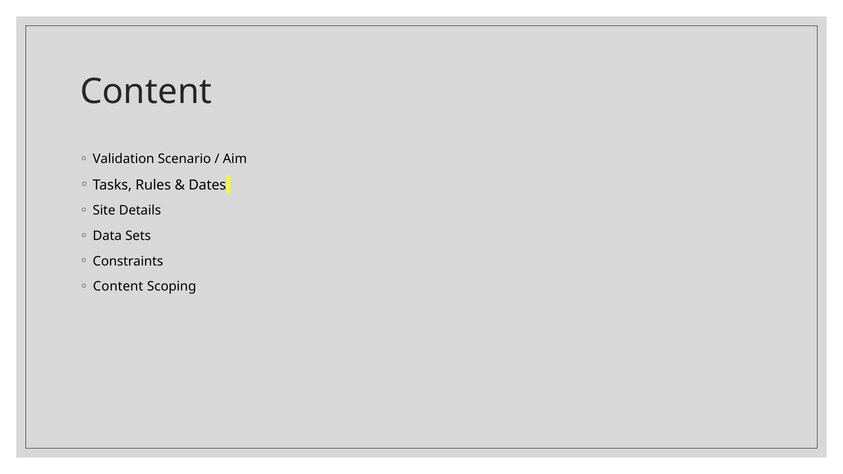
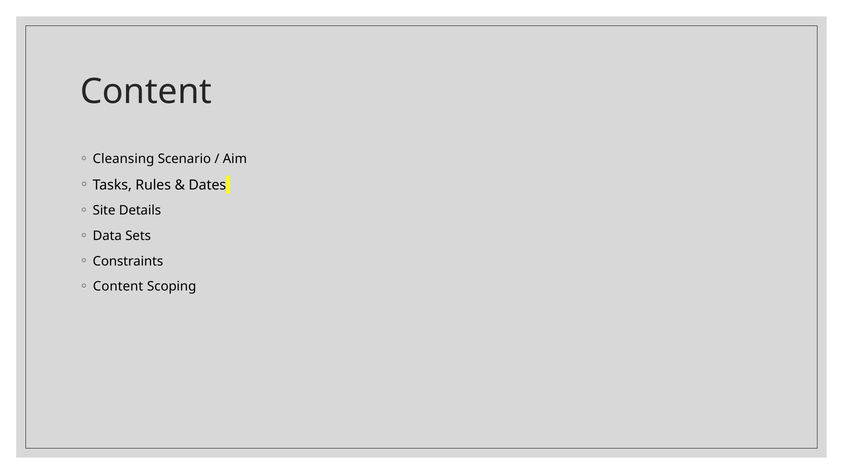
Validation: Validation -> Cleansing
